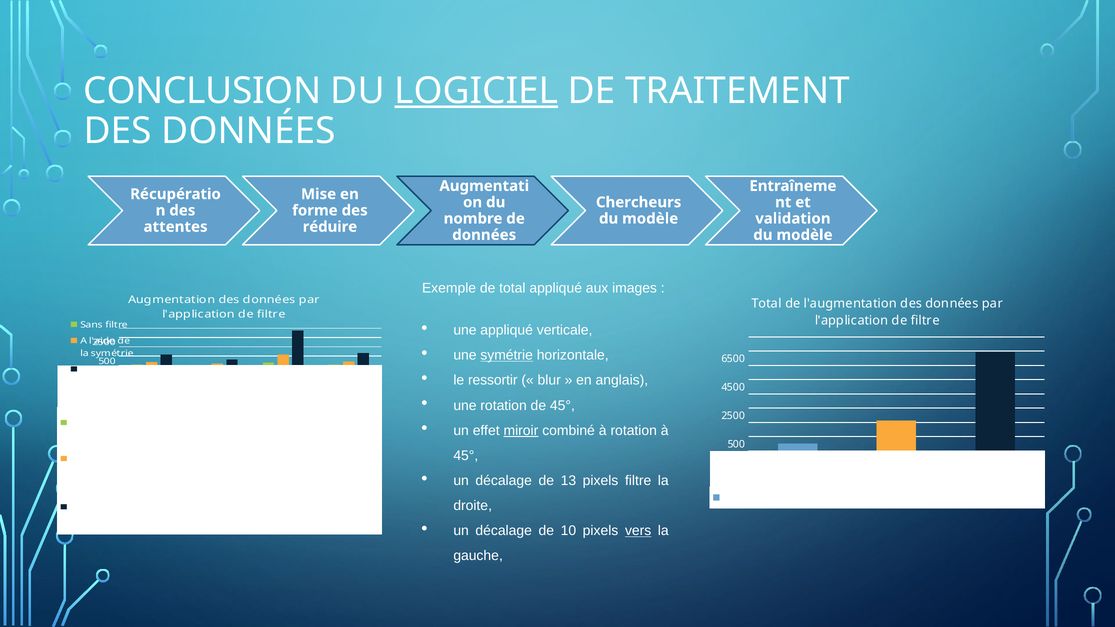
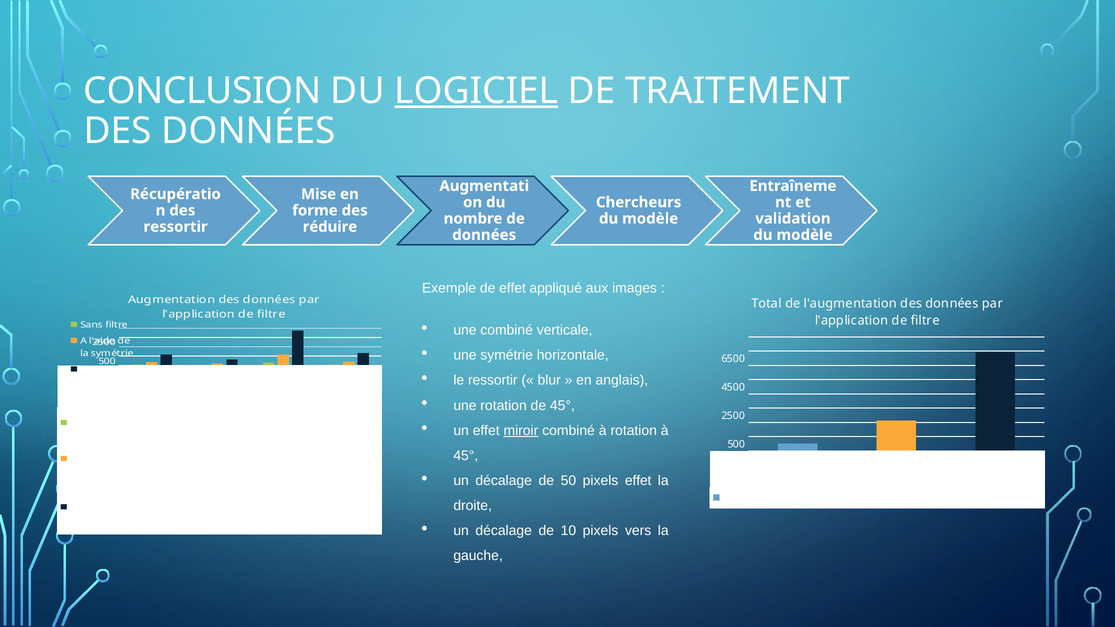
attentes at (176, 227): attentes -> ressortir
de total: total -> effet
une appliqué: appliqué -> combiné
symétrie at (507, 355) underline: present -> none
13: 13 -> 50
pixels filtre: filtre -> effet
vers underline: present -> none
